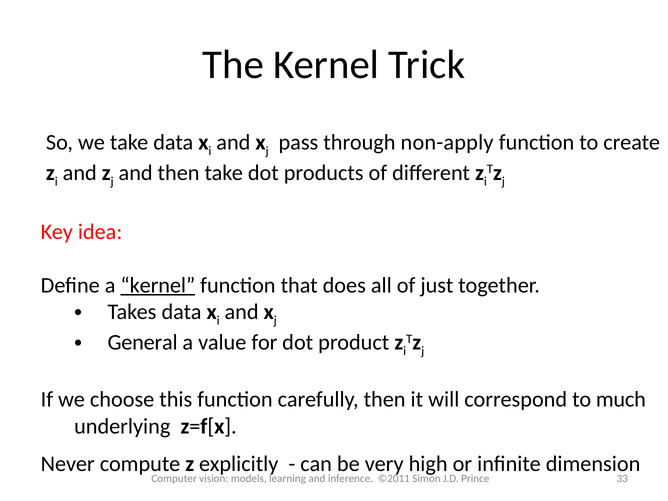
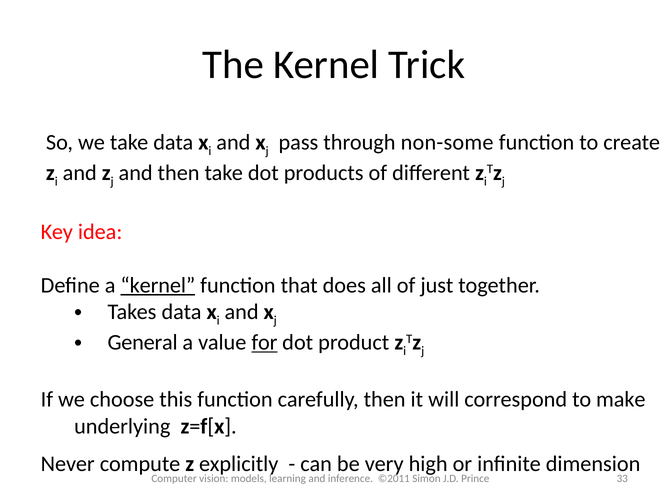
non-apply: non-apply -> non-some
for underline: none -> present
much: much -> make
